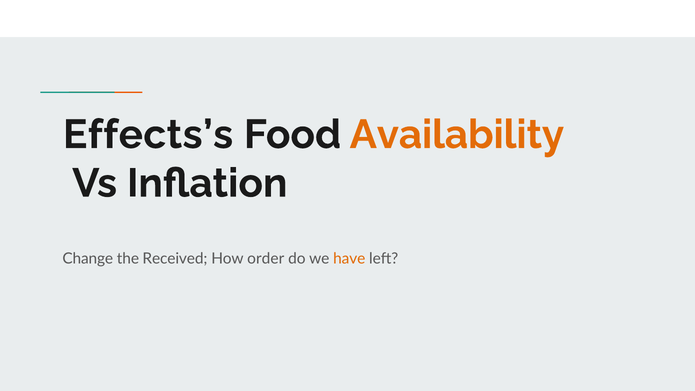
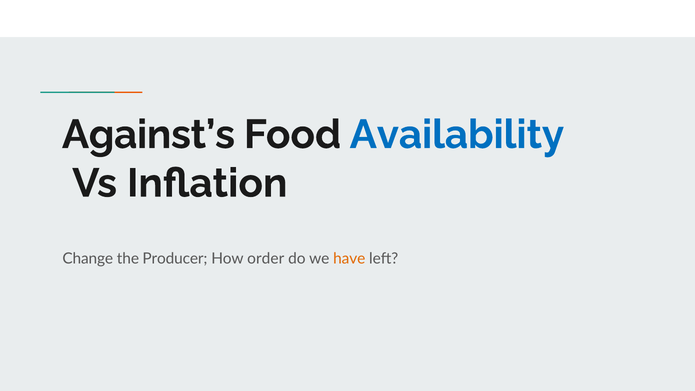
Effects’s: Effects’s -> Against’s
Availability colour: orange -> blue
Received: Received -> Producer
